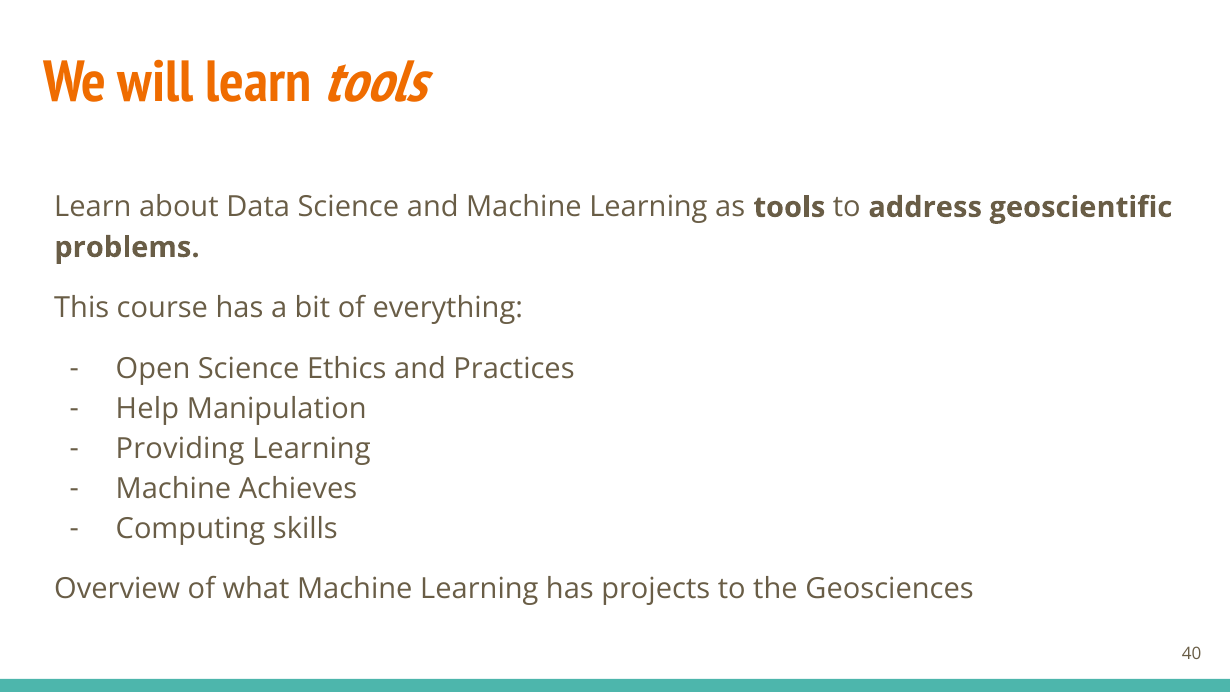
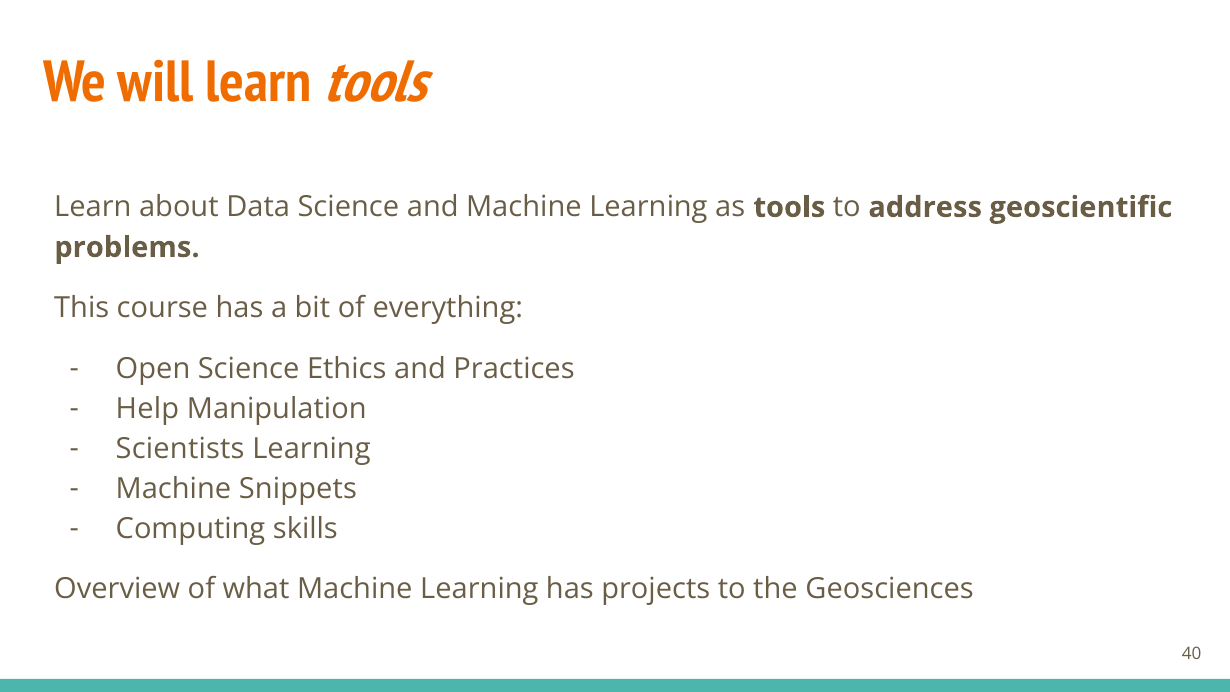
Providing: Providing -> Scientists
Achieves: Achieves -> Snippets
